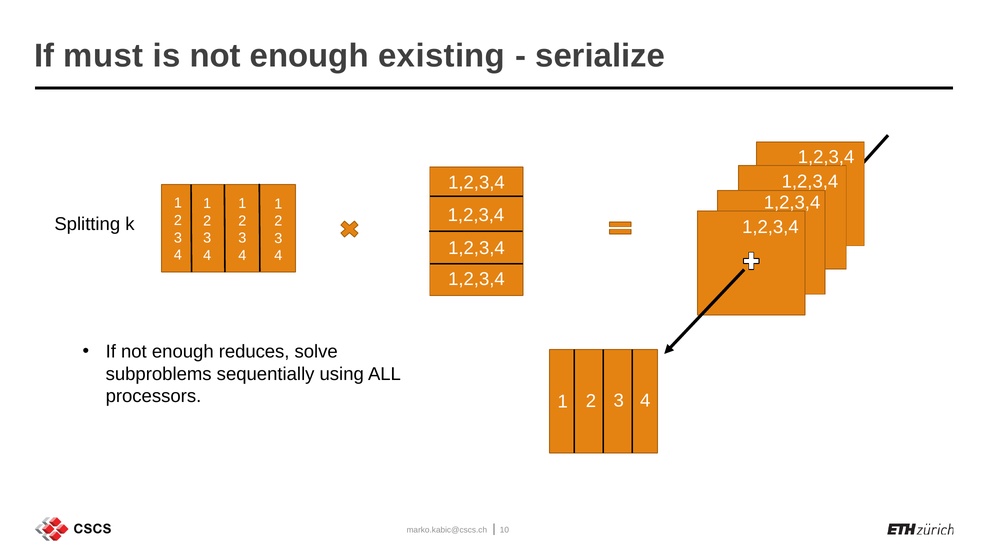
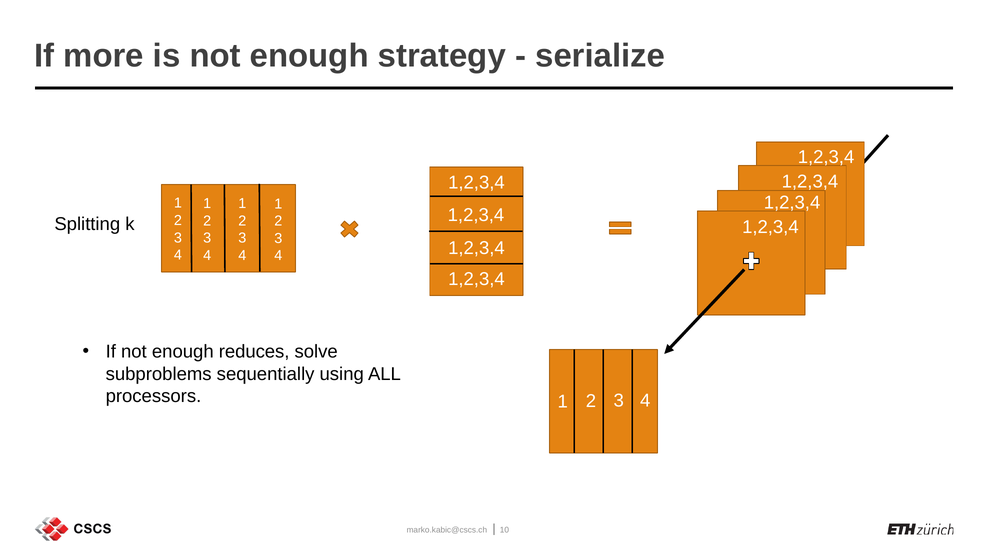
must: must -> more
existing: existing -> strategy
